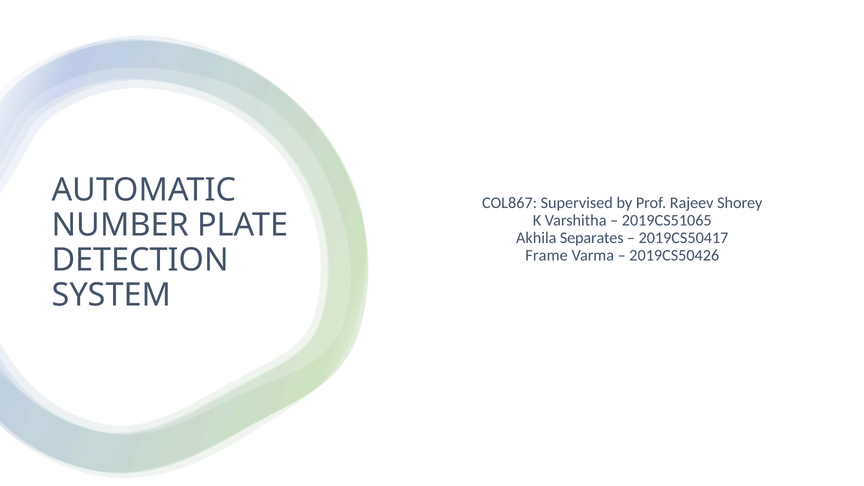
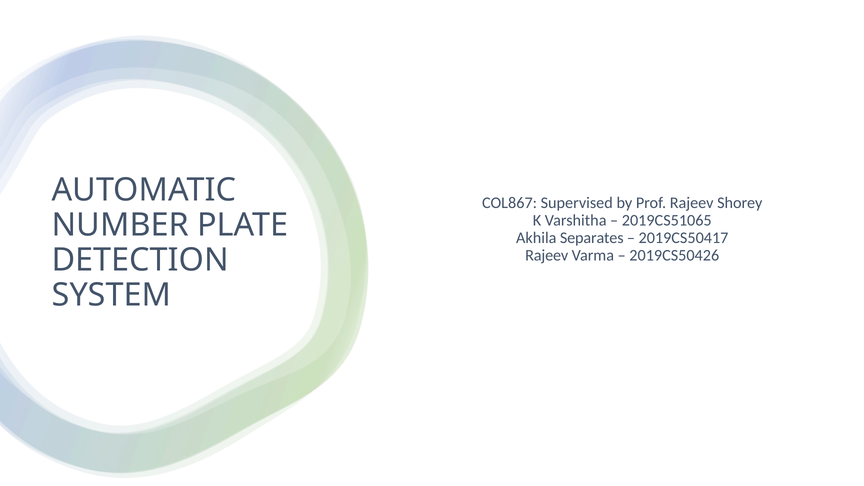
Frame at (547, 255): Frame -> Rajeev
